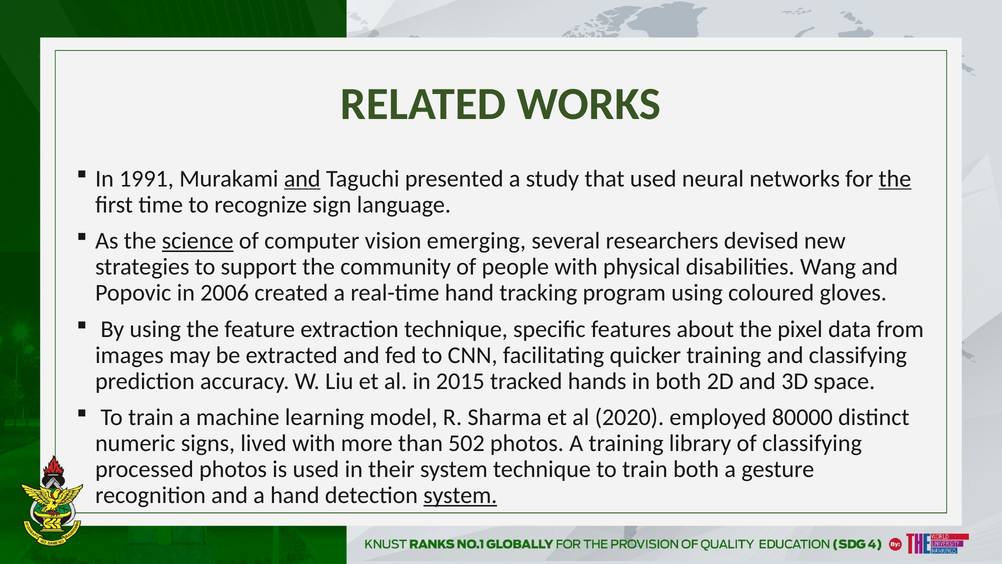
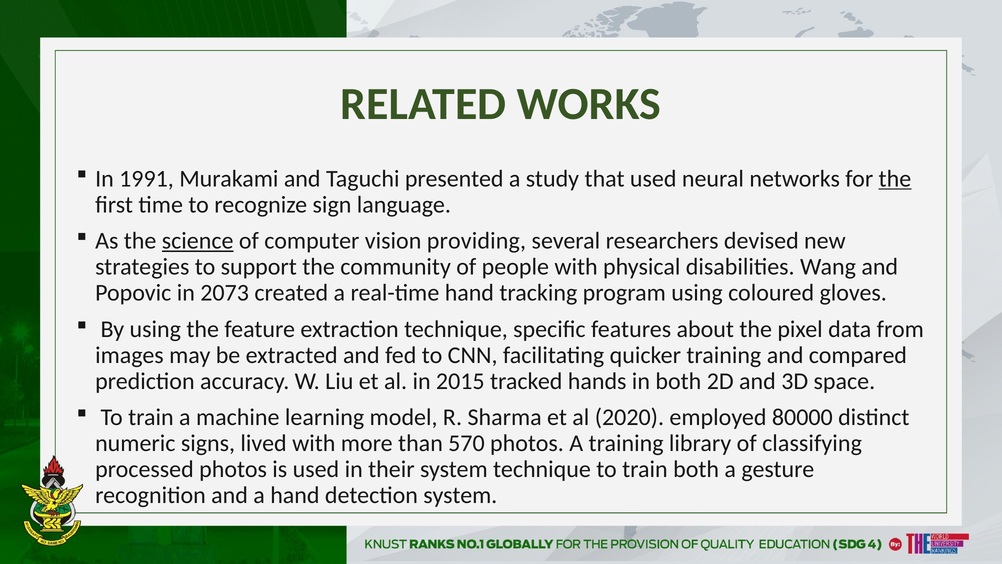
and at (302, 179) underline: present -> none
emerging: emerging -> providing
2006: 2006 -> 2073
and classifying: classifying -> compared
502: 502 -> 570
system at (460, 495) underline: present -> none
